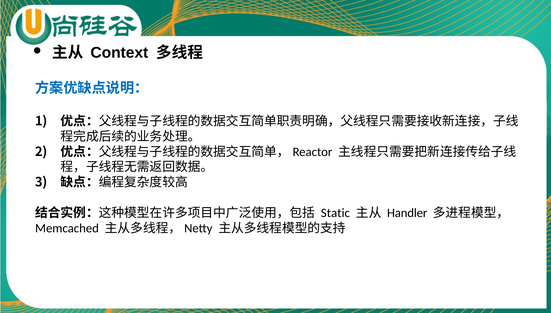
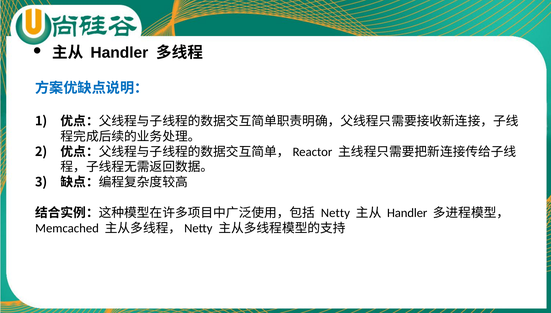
Context at (119, 53): Context -> Handler
Static: Static -> Netty
